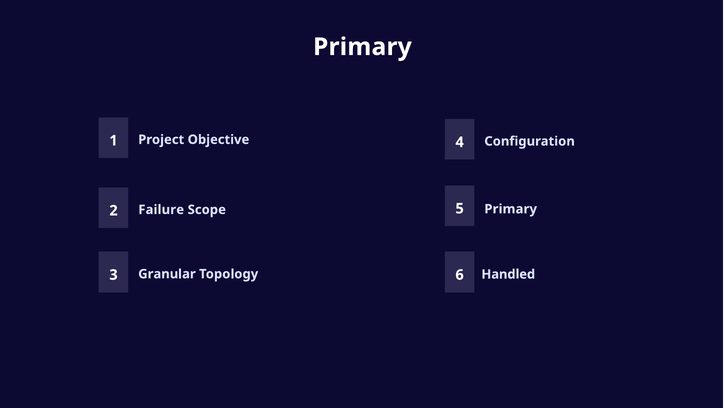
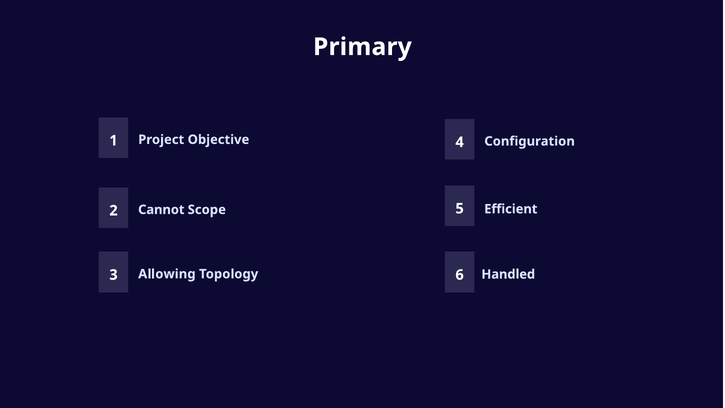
5 Primary: Primary -> Efficient
Failure: Failure -> Cannot
Granular: Granular -> Allowing
